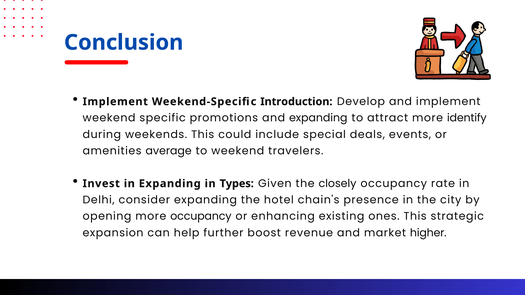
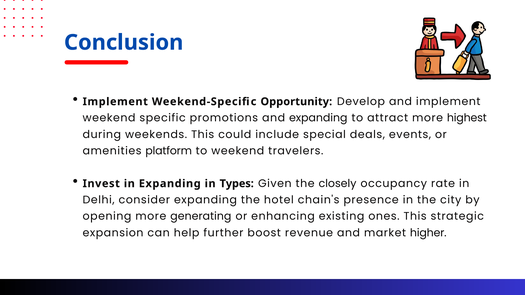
Introduction: Introduction -> Opportunity
identify: identify -> highest
average: average -> platform
more occupancy: occupancy -> generating
